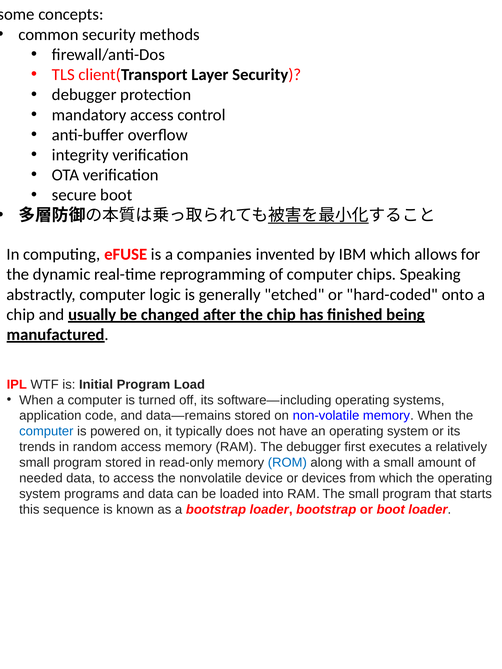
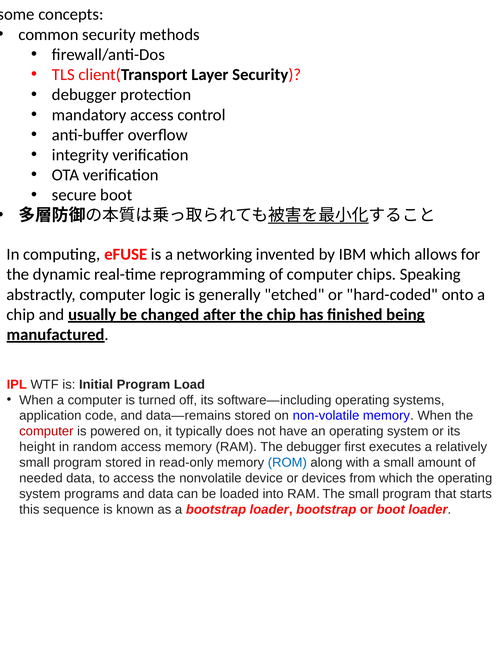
companies: companies -> networking
computer at (46, 432) colour: blue -> red
trends: trends -> height
